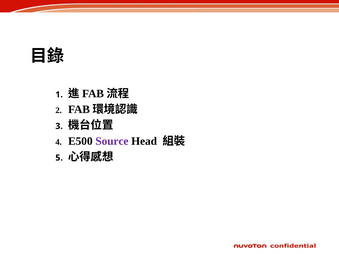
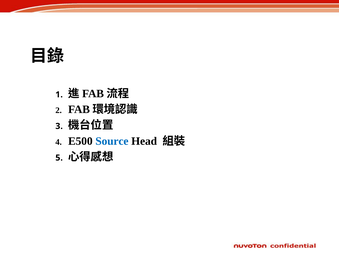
Source colour: purple -> blue
